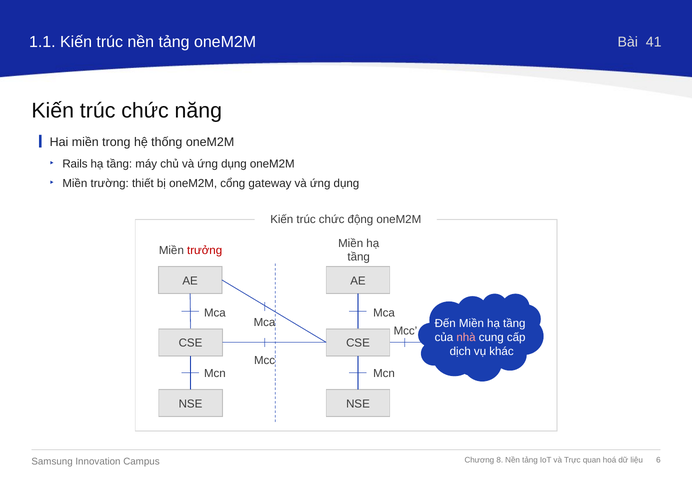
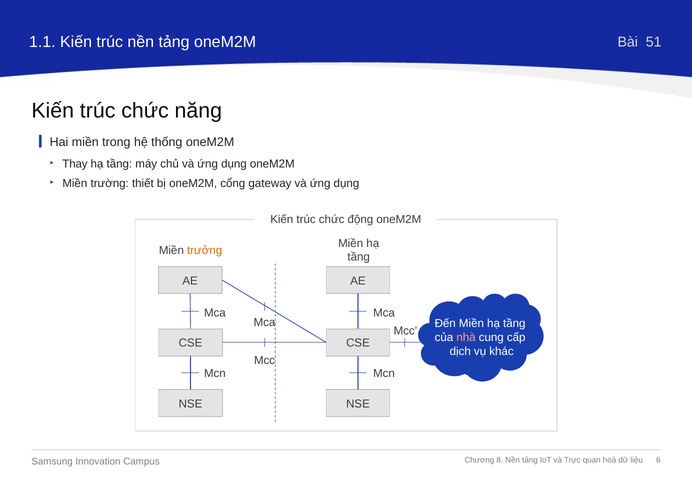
41: 41 -> 51
Rails: Rails -> Thay
trưởng colour: red -> orange
